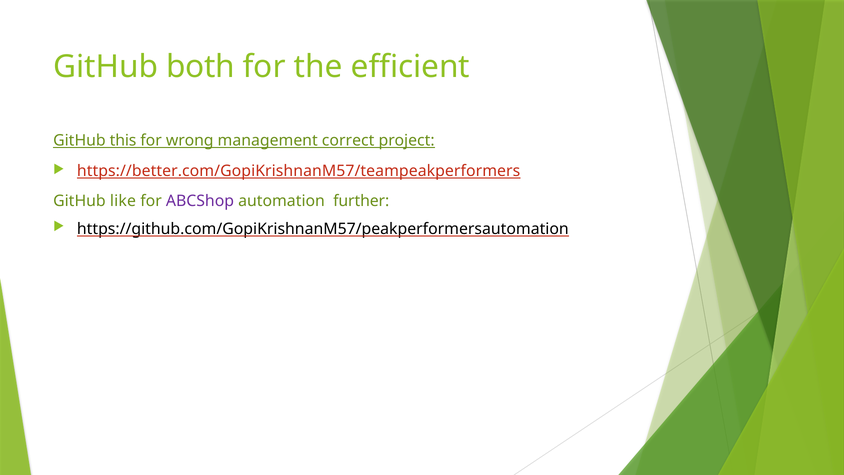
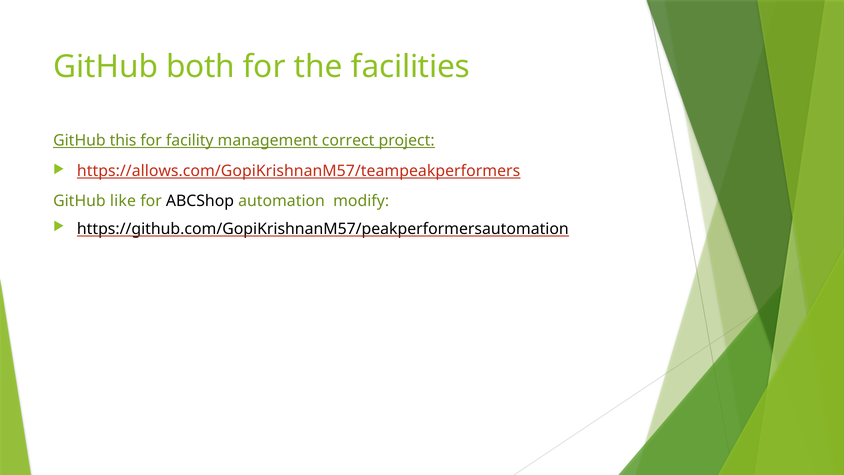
efficient: efficient -> facilities
wrong: wrong -> facility
https://better.com/GopiKrishnanM57/teampeakperformers: https://better.com/GopiKrishnanM57/teampeakperformers -> https://allows.com/GopiKrishnanM57/teampeakperformers
ABCShop colour: purple -> black
further: further -> modify
